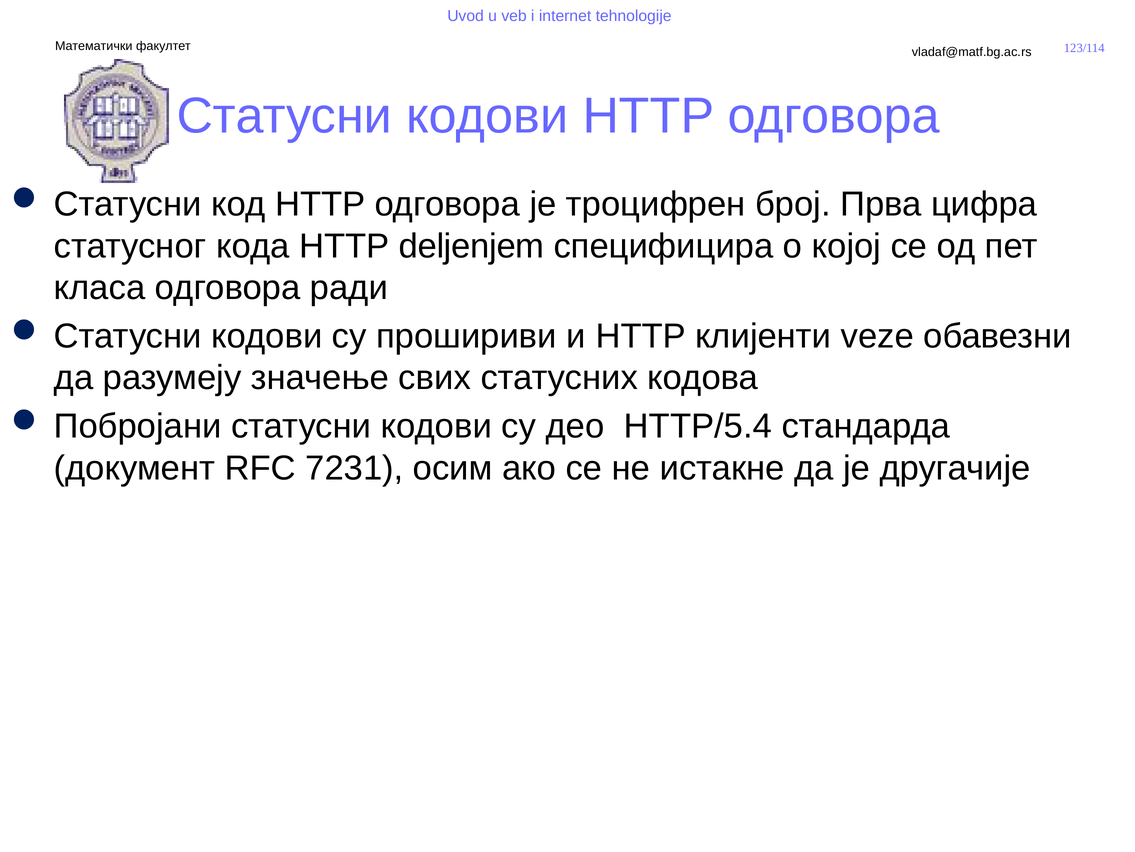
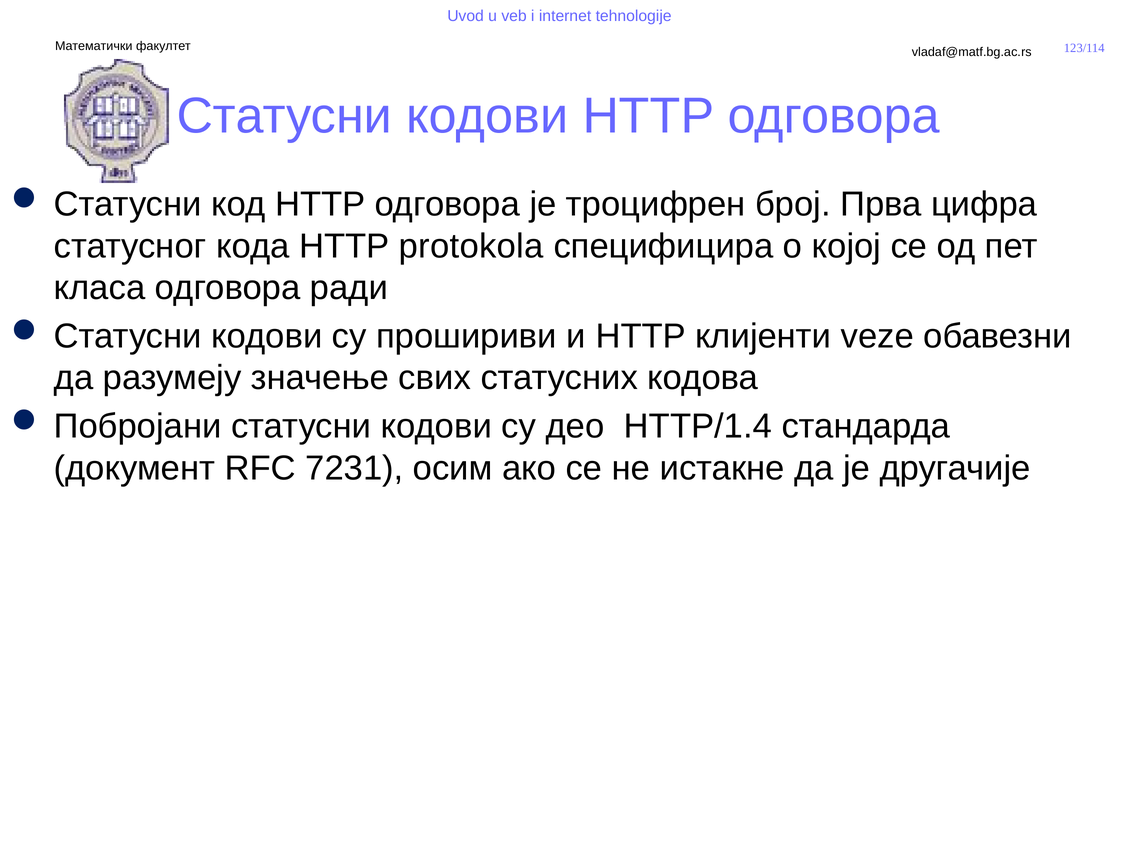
deljenjem: deljenjem -> protokola
HTTP/5.4: HTTP/5.4 -> HTTP/1.4
